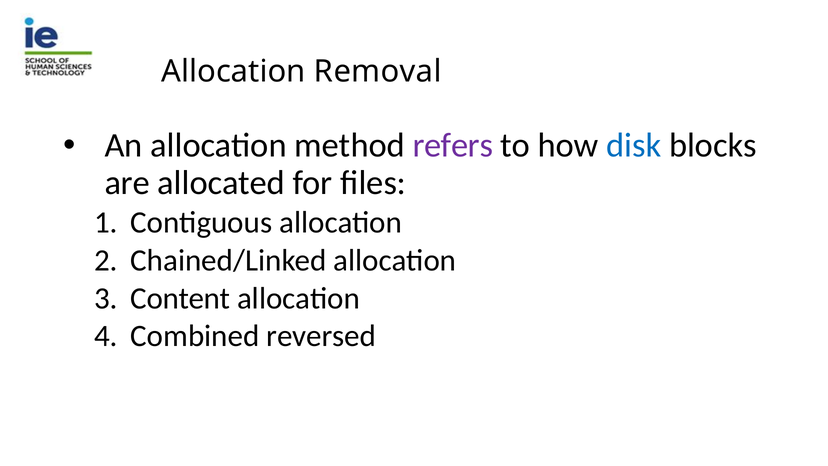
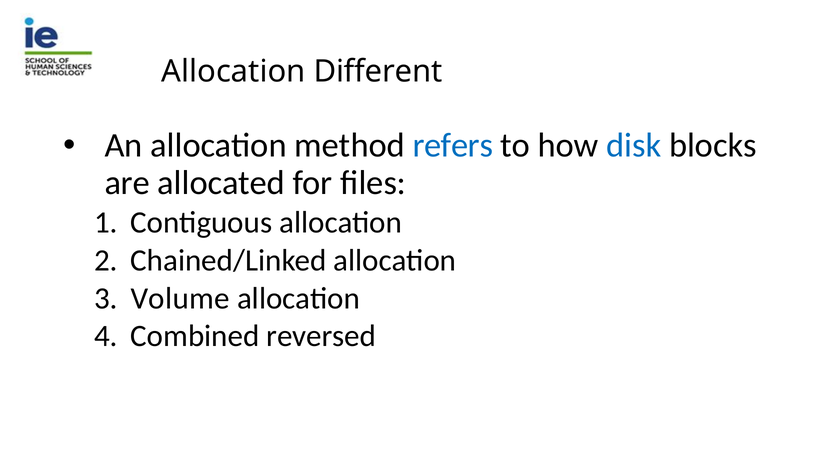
Removal: Removal -> Different
refers colour: purple -> blue
Content: Content -> Volume
